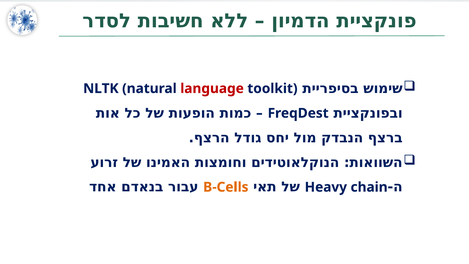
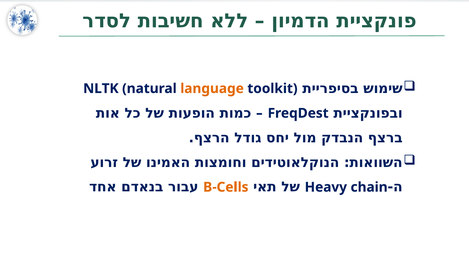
language colour: red -> orange
